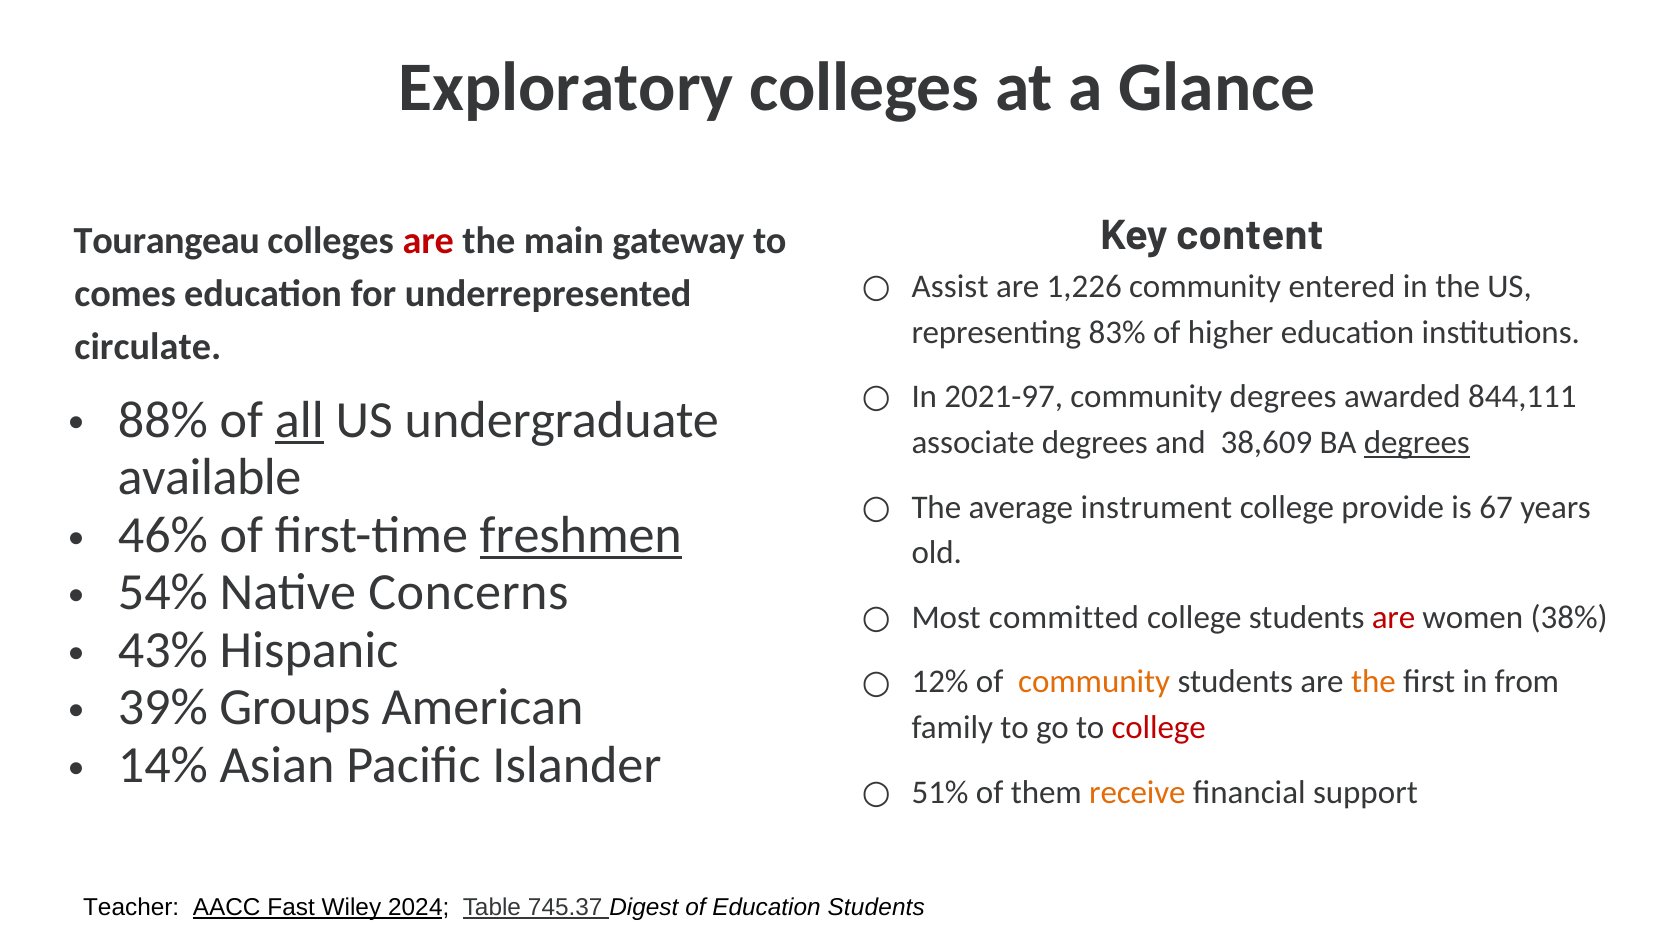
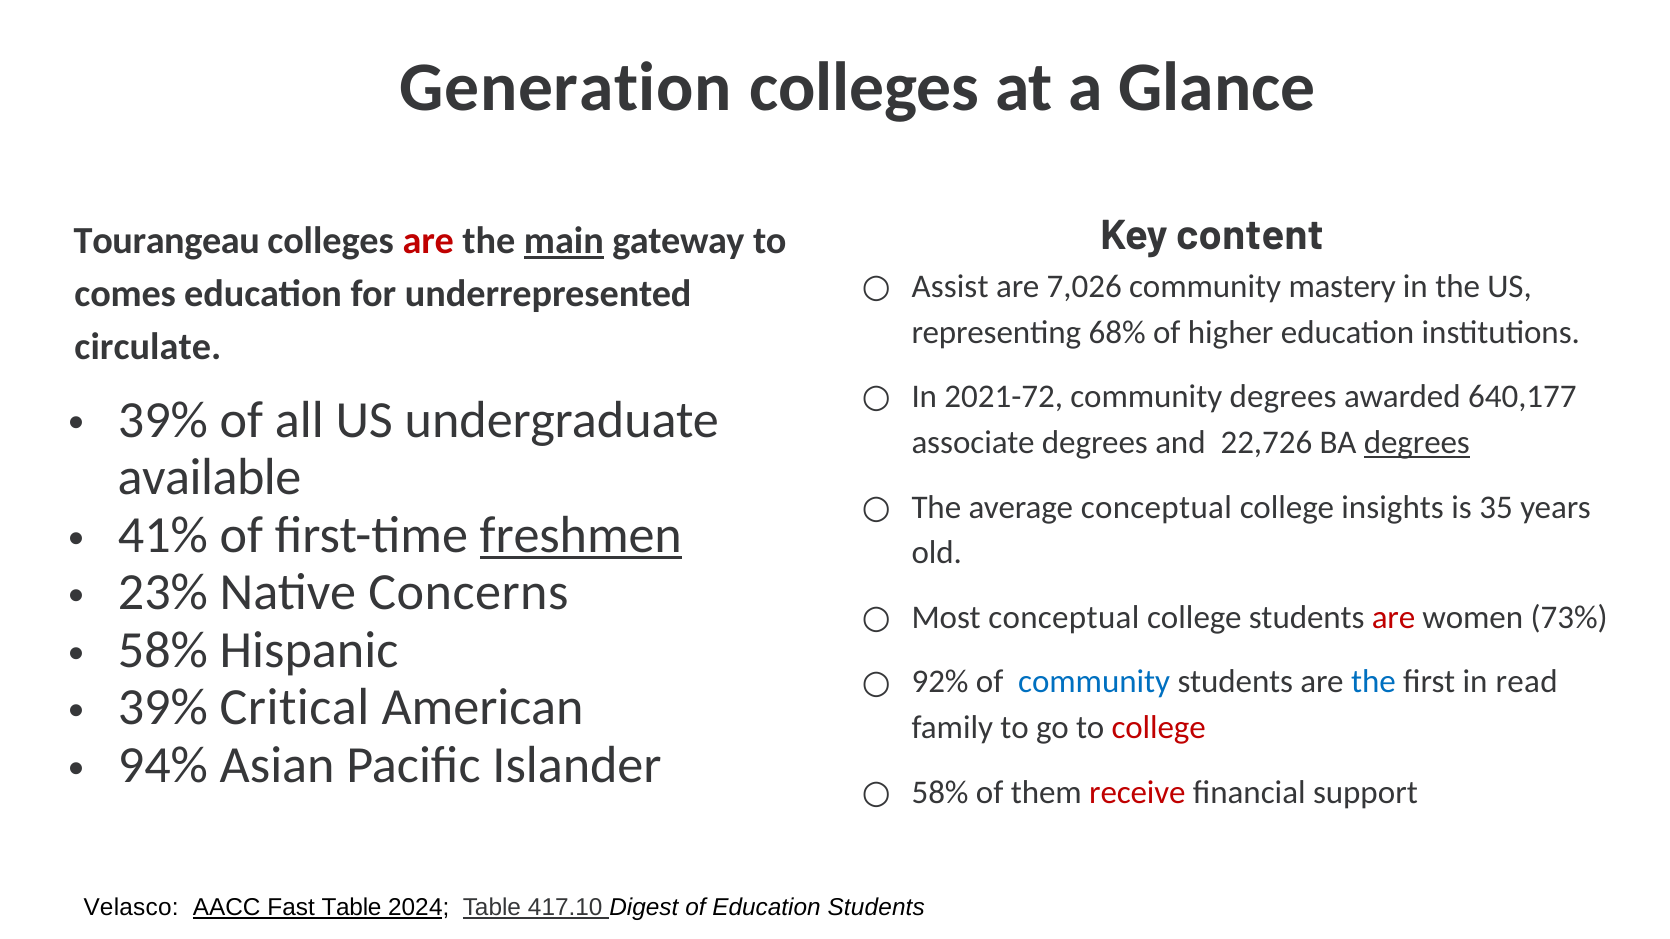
Exploratory: Exploratory -> Generation
main underline: none -> present
1,226: 1,226 -> 7,026
entered: entered -> mastery
83%: 83% -> 68%
2021-97: 2021-97 -> 2021-72
844,111: 844,111 -> 640,177
88% at (163, 420): 88% -> 39%
all underline: present -> none
38,609: 38,609 -> 22,726
average instrument: instrument -> conceptual
provide: provide -> insights
67: 67 -> 35
46%: 46% -> 41%
54%: 54% -> 23%
Most committed: committed -> conceptual
38%: 38% -> 73%
43% at (163, 650): 43% -> 58%
12%: 12% -> 92%
community at (1094, 682) colour: orange -> blue
the at (1373, 682) colour: orange -> blue
from: from -> read
Groups: Groups -> Critical
14%: 14% -> 94%
51% at (940, 793): 51% -> 58%
receive colour: orange -> red
Teacher: Teacher -> Velasco
Fast Wiley: Wiley -> Table
745.37: 745.37 -> 417.10
